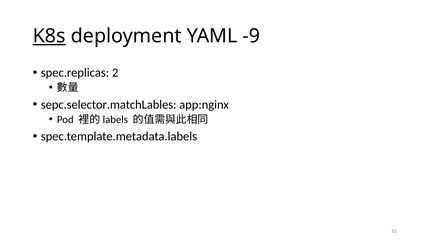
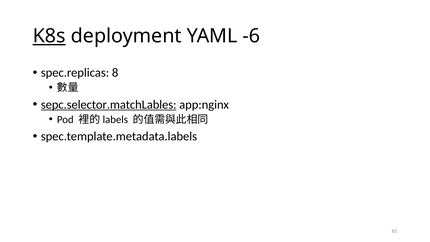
-9: -9 -> -6
2: 2 -> 8
sepc.selector.matchLables underline: none -> present
